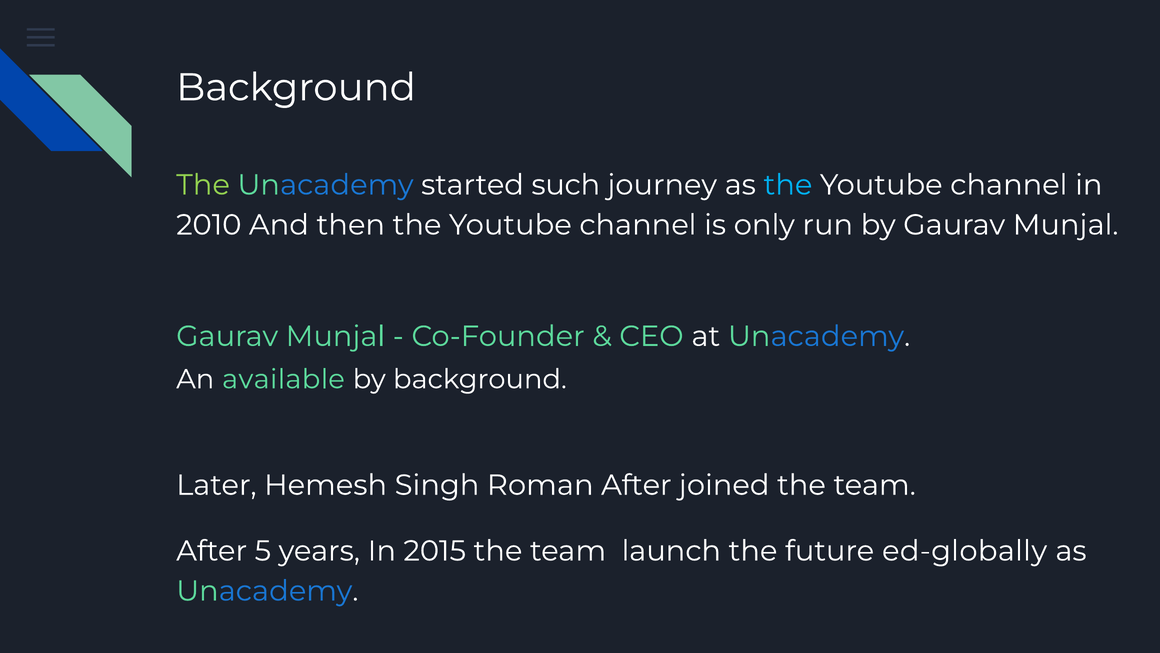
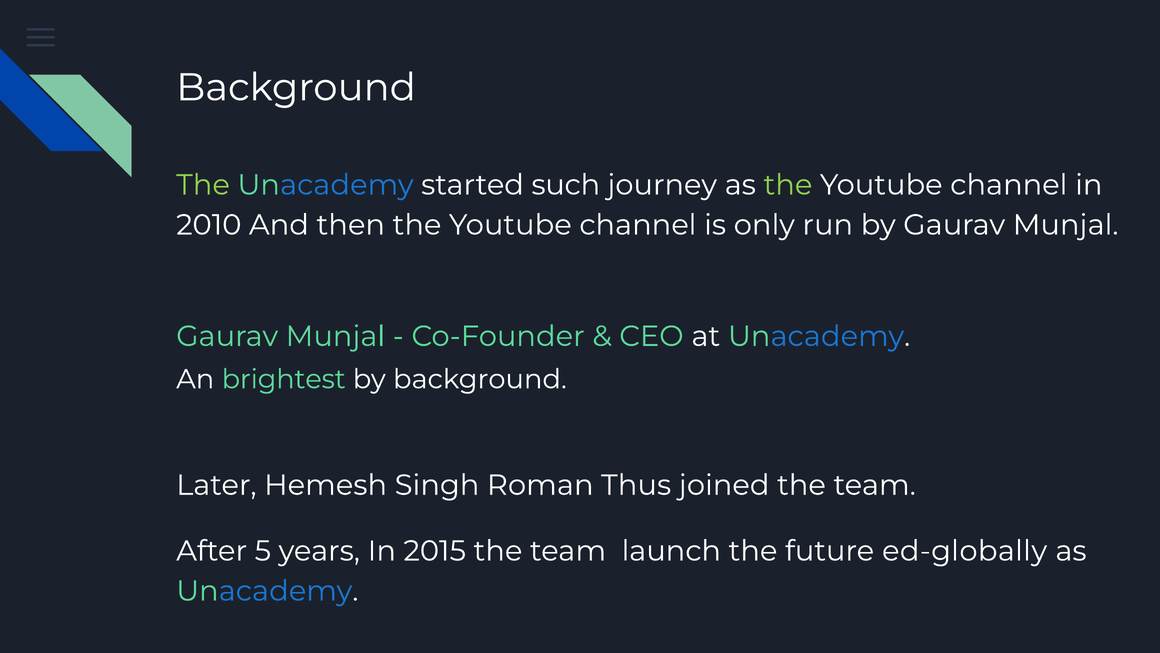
the at (788, 185) colour: light blue -> light green
available: available -> brightest
Roman After: After -> Thus
